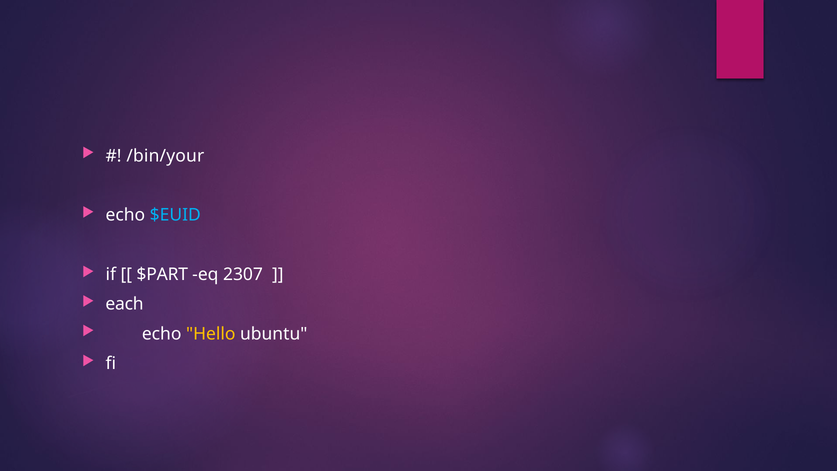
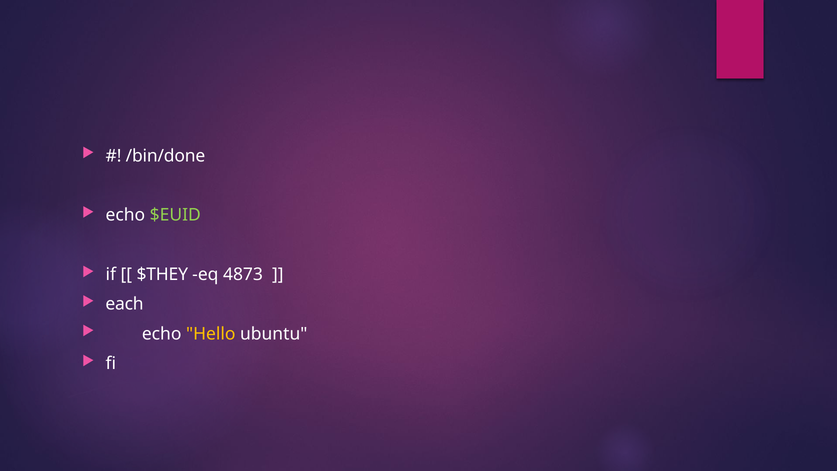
/bin/your: /bin/your -> /bin/done
$EUID colour: light blue -> light green
$PART: $PART -> $THEY
2307: 2307 -> 4873
